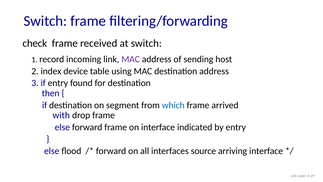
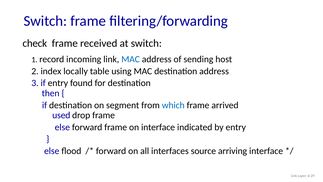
MAC at (131, 59) colour: purple -> blue
device: device -> locally
with: with -> used
